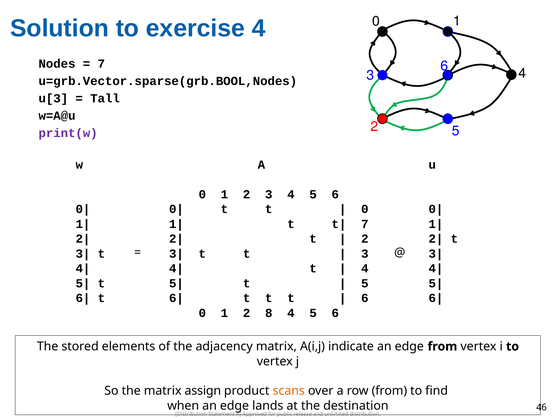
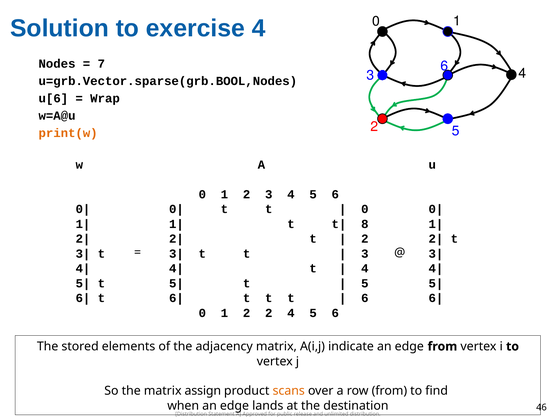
u[3: u[3 -> u[6
Tall: Tall -> Wrap
print(w colour: purple -> orange
7 at (365, 224): 7 -> 8
2 8: 8 -> 2
